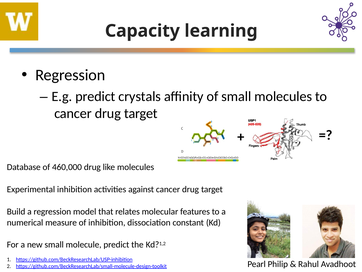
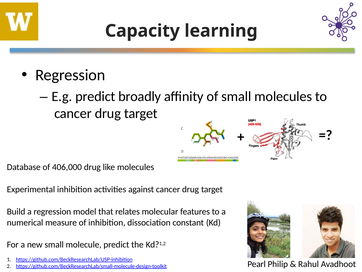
crystals: crystals -> broadly
460,000: 460,000 -> 406,000
